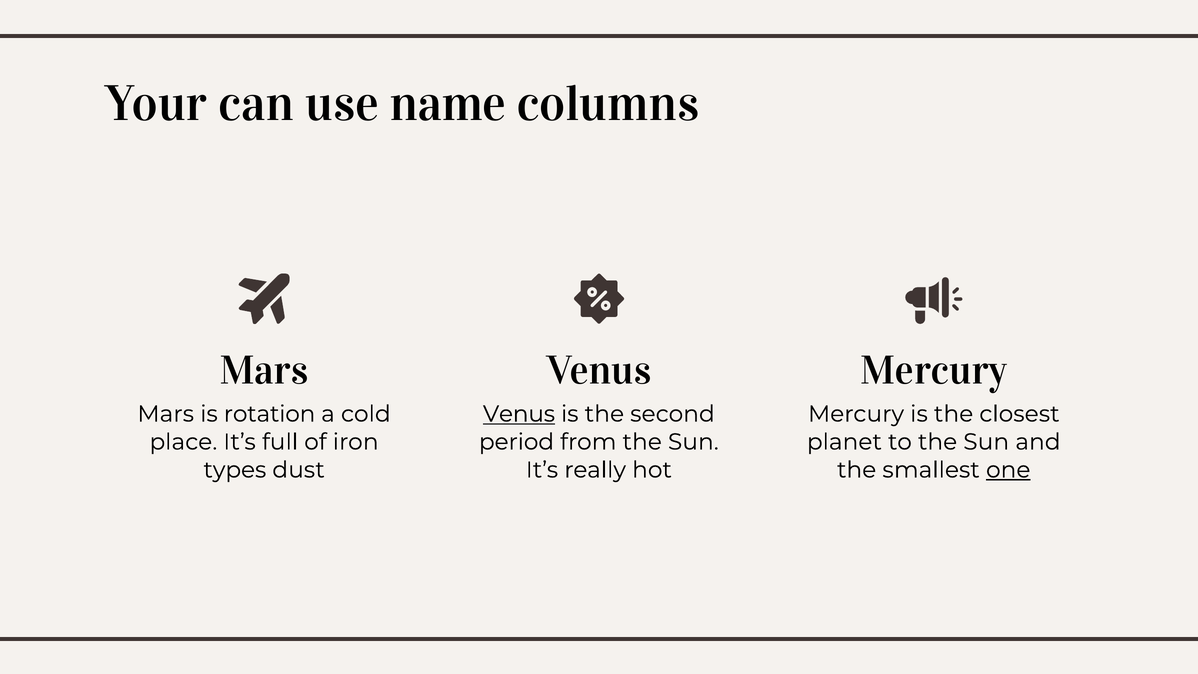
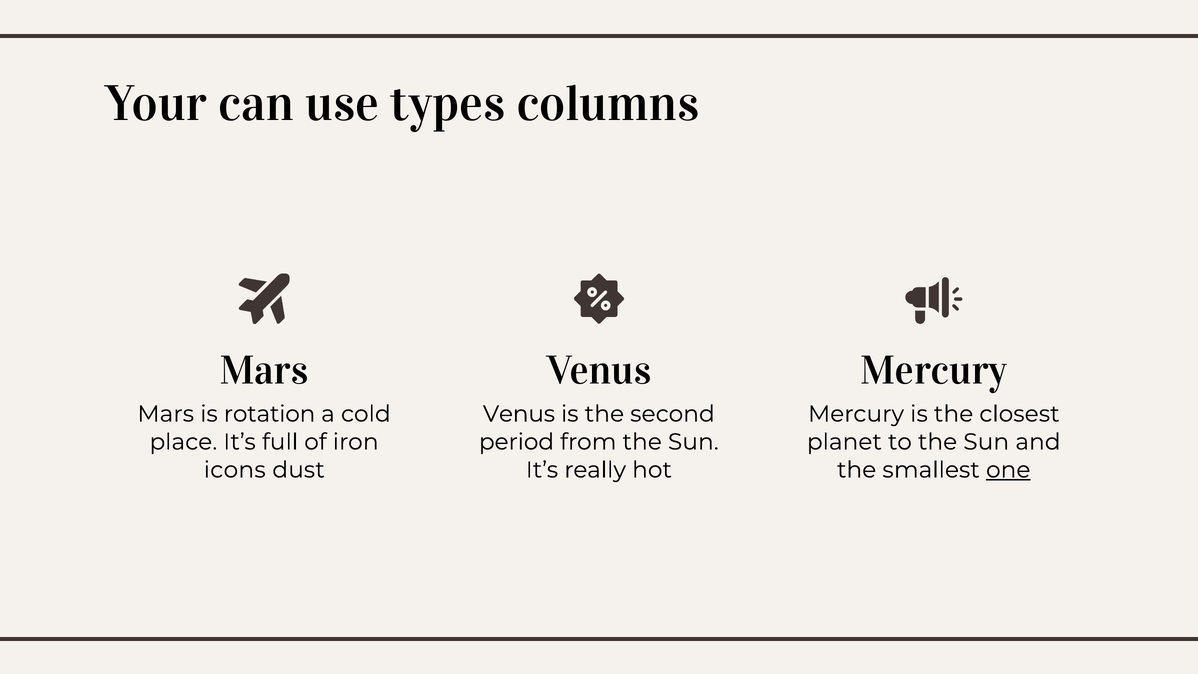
name: name -> types
Venus at (519, 414) underline: present -> none
types: types -> icons
